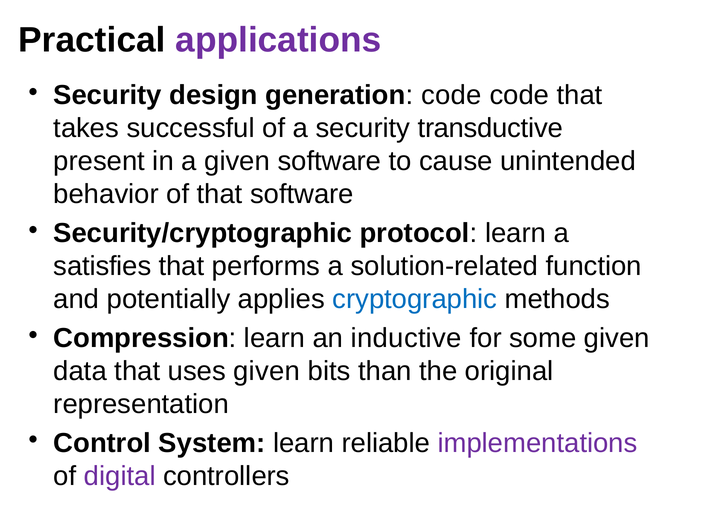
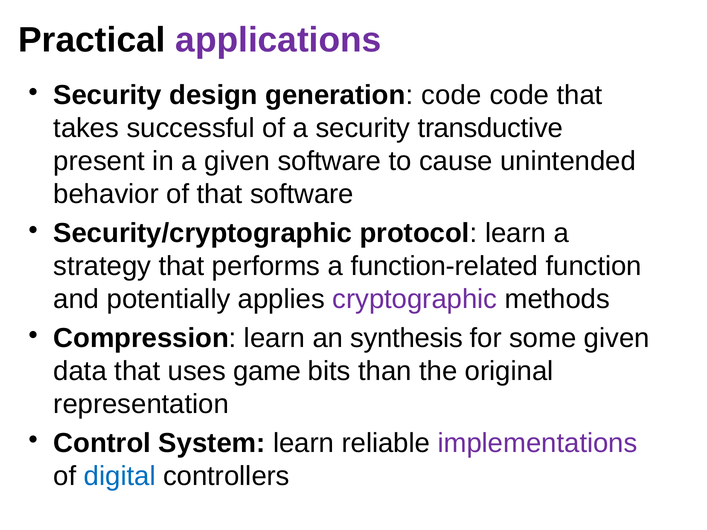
satisfies: satisfies -> strategy
solution-related: solution-related -> function-related
cryptographic colour: blue -> purple
inductive: inductive -> synthesis
uses given: given -> game
digital colour: purple -> blue
